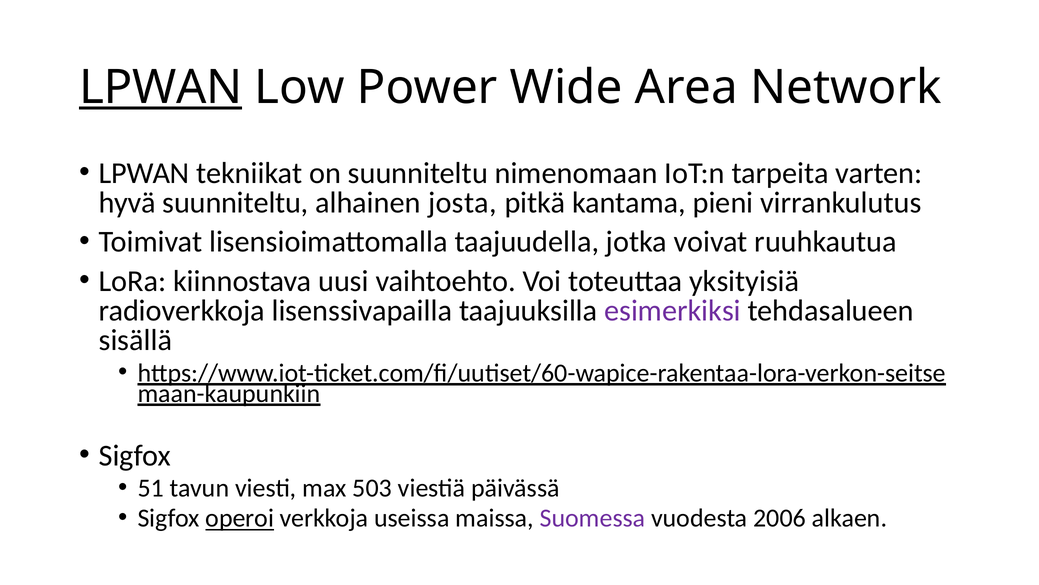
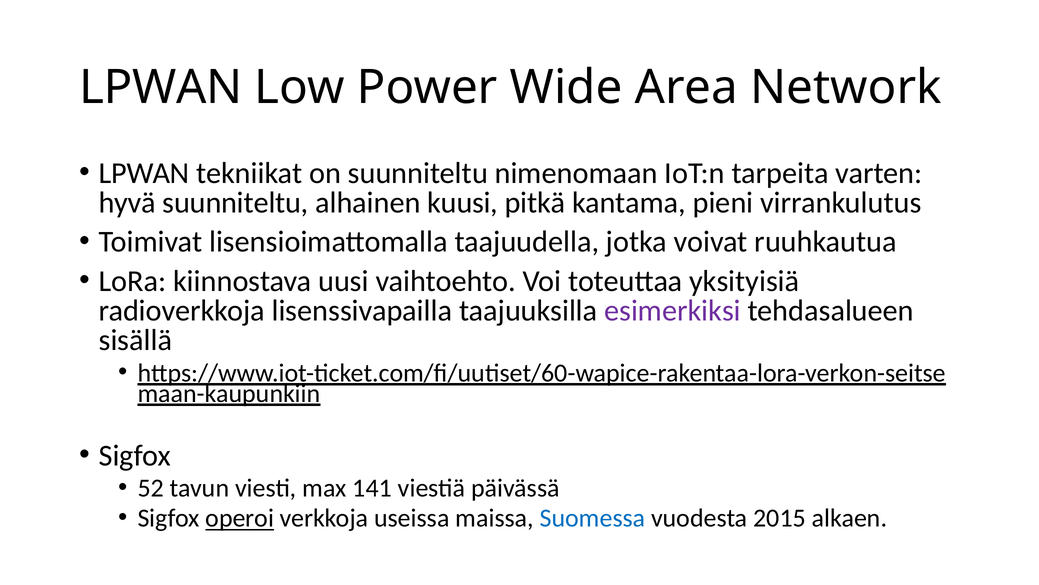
LPWAN at (161, 87) underline: present -> none
josta: josta -> kuusi
51: 51 -> 52
503: 503 -> 141
Suomessa colour: purple -> blue
2006: 2006 -> 2015
